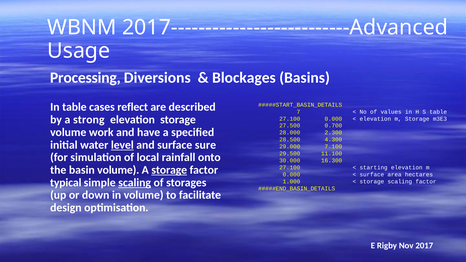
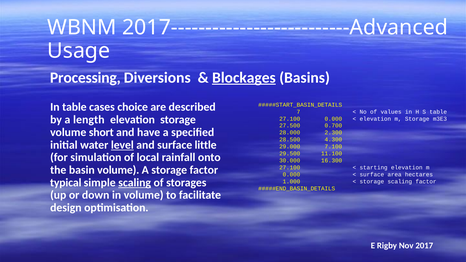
Blockages underline: none -> present
reflect: reflect -> choice
strong: strong -> length
work: work -> short
sure: sure -> little
storage at (169, 170) underline: present -> none
